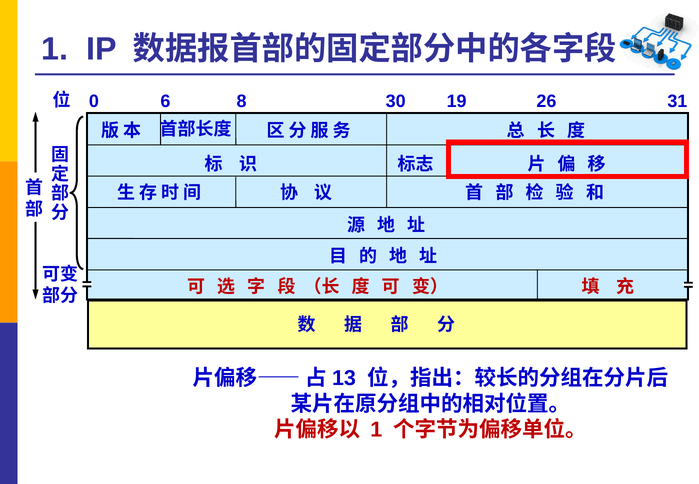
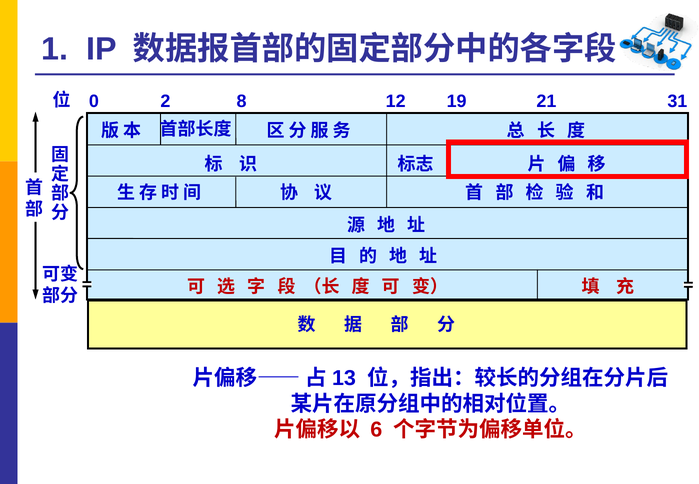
6: 6 -> 2
30: 30 -> 12
26: 26 -> 21
1 at (376, 430): 1 -> 6
